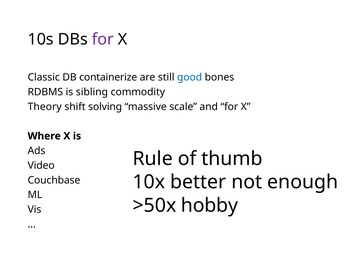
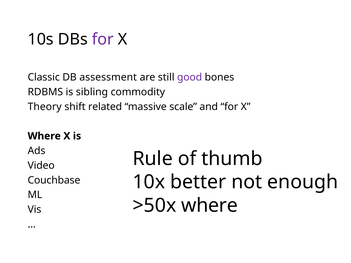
containerize: containerize -> assessment
good colour: blue -> purple
solving: solving -> related
>50x hobby: hobby -> where
